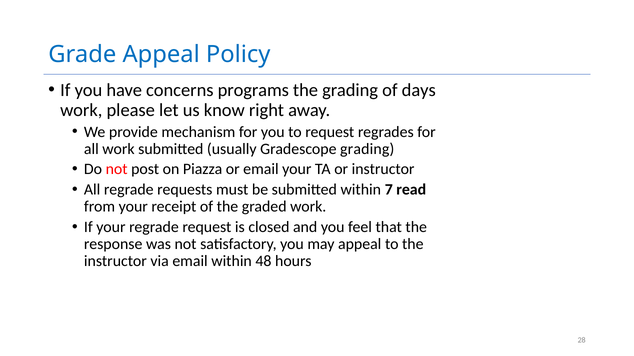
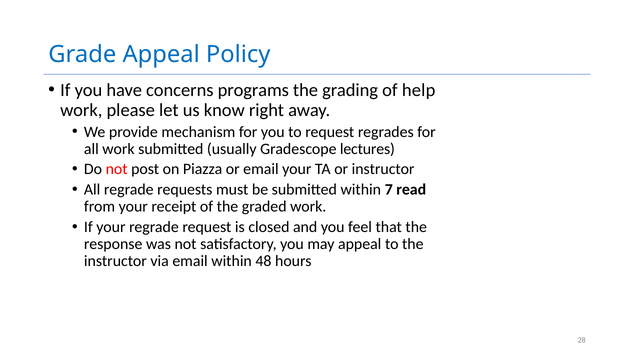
days: days -> help
Gradescope grading: grading -> lectures
